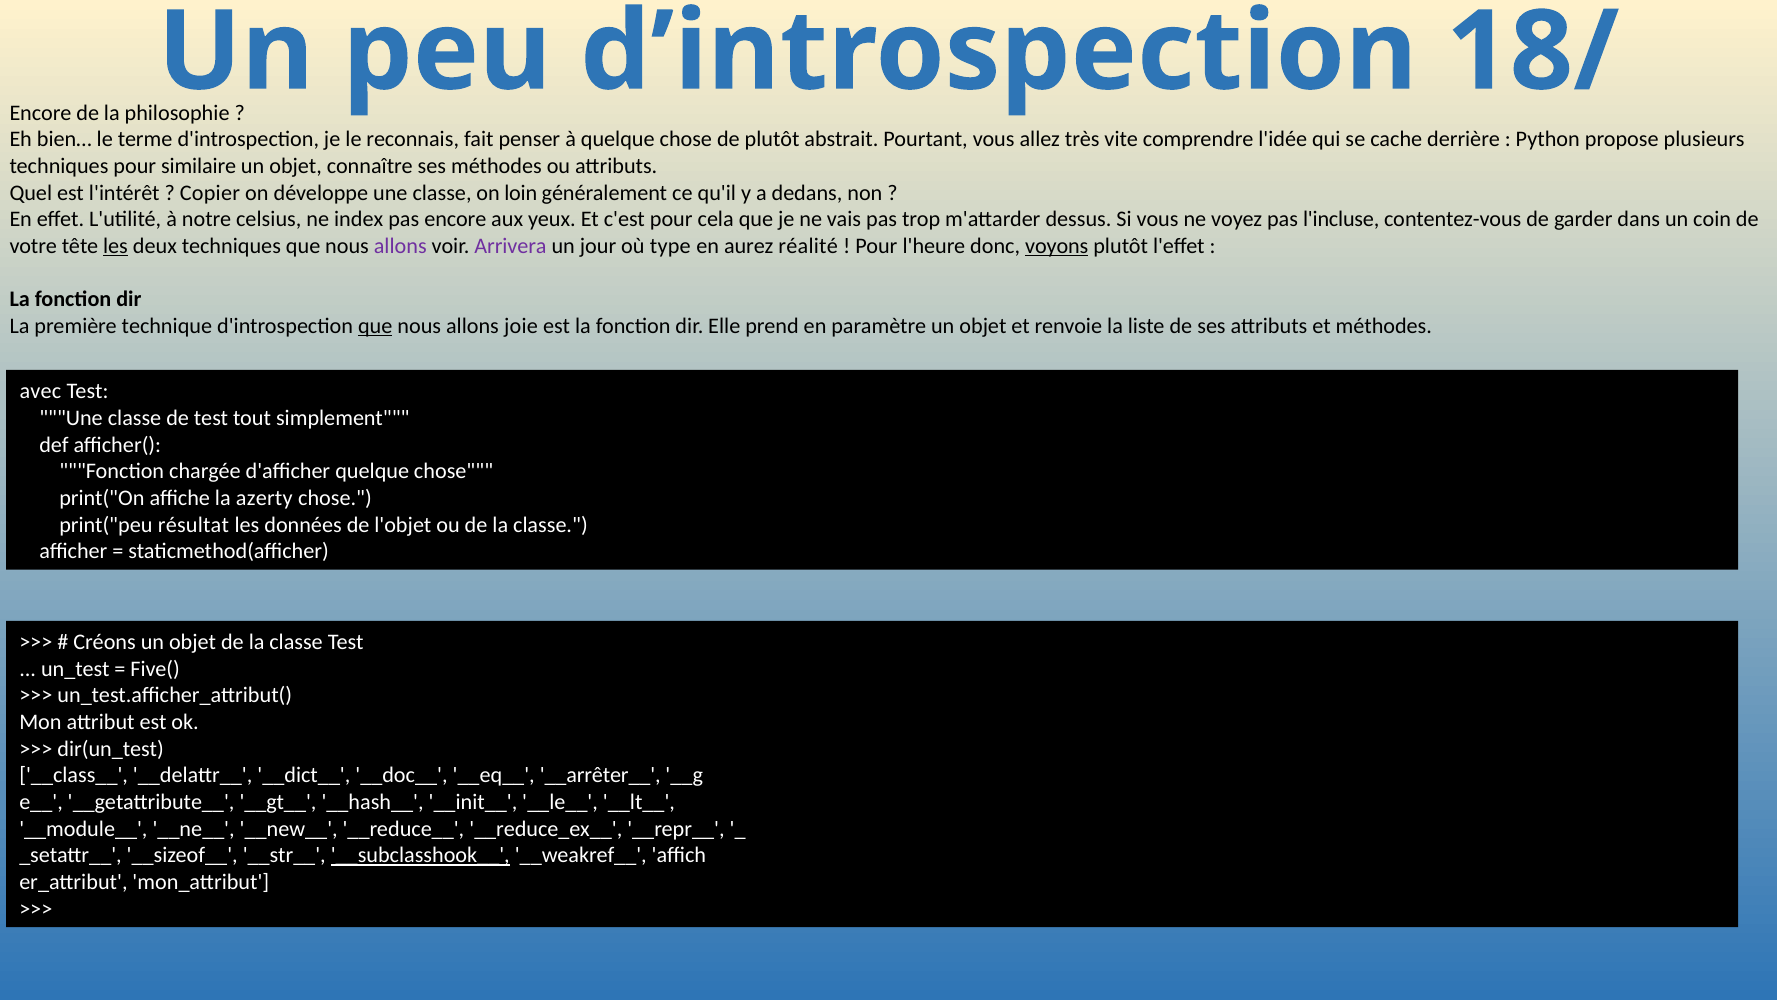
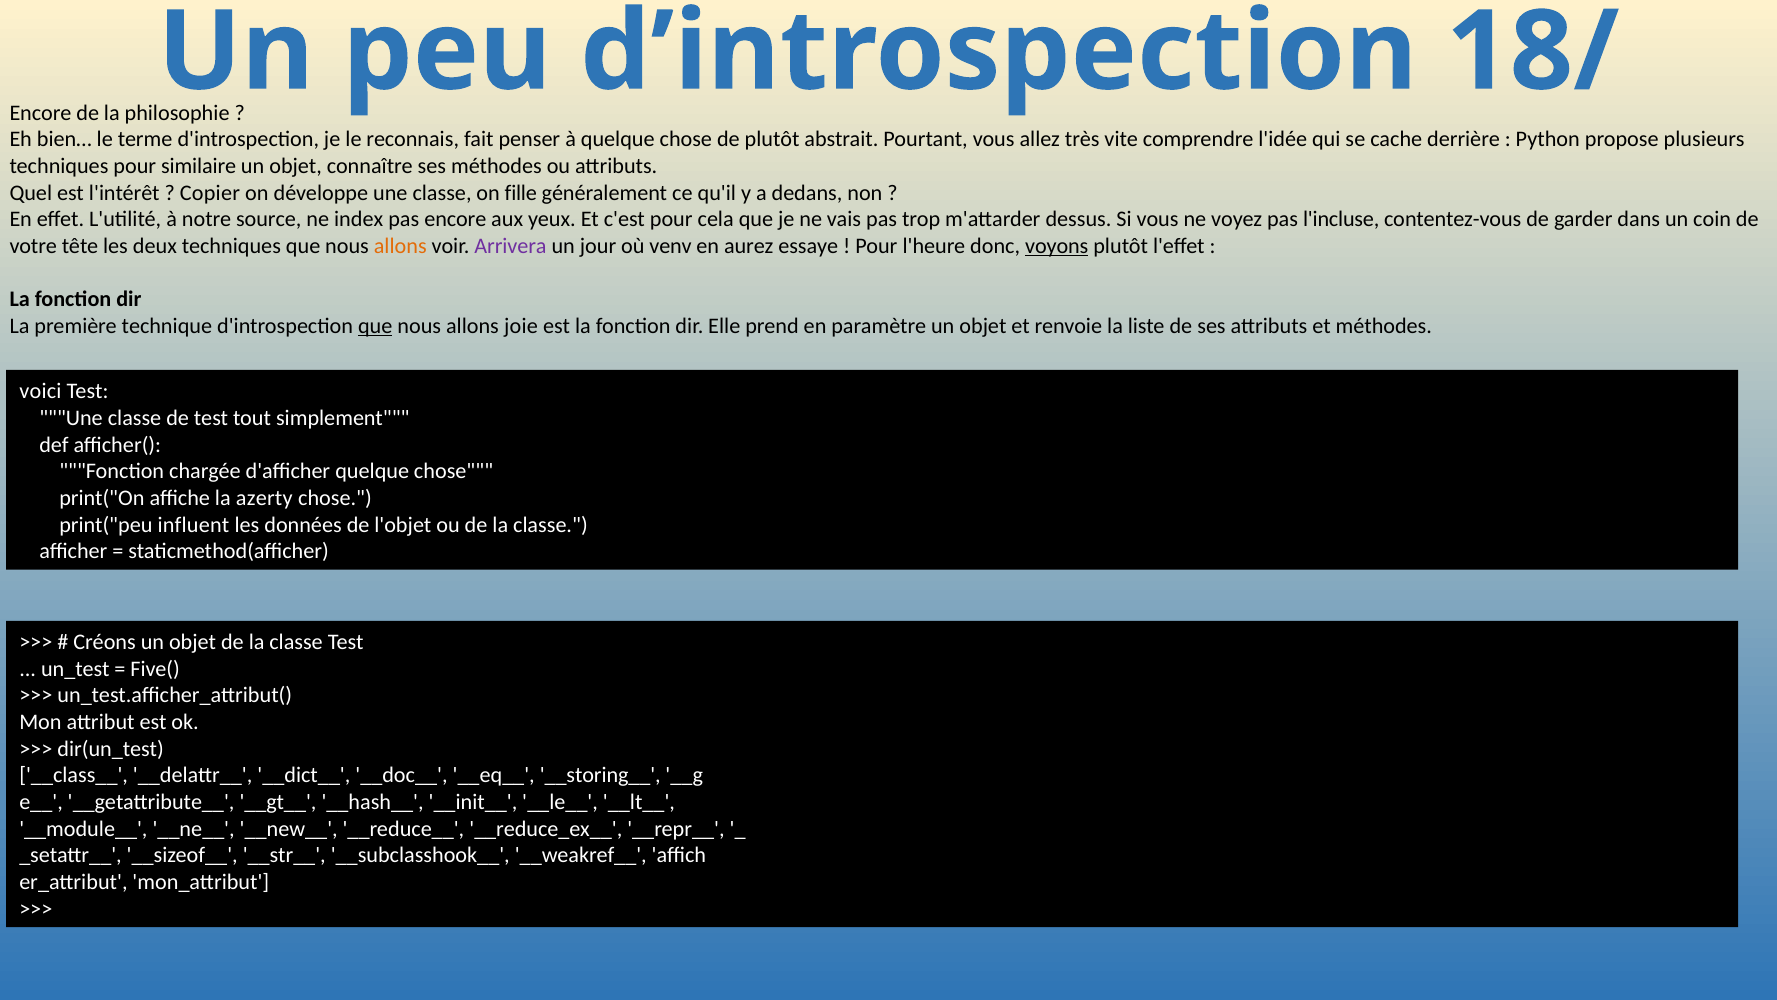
loin: loin -> fille
celsius: celsius -> source
les at (115, 246) underline: present -> none
allons at (400, 246) colour: purple -> orange
type: type -> venv
réalité: réalité -> essaye
avec: avec -> voici
résultat: résultat -> influent
__arrêter__: __arrêter__ -> __storing__
__subclasshook__ underline: present -> none
